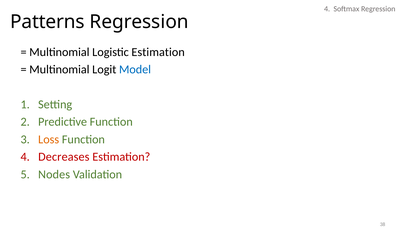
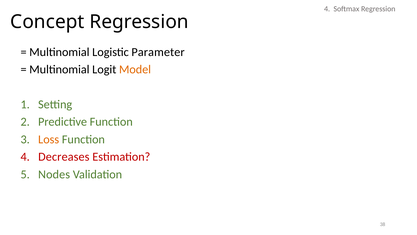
Patterns: Patterns -> Concept
Logistic Estimation: Estimation -> Parameter
Model colour: blue -> orange
